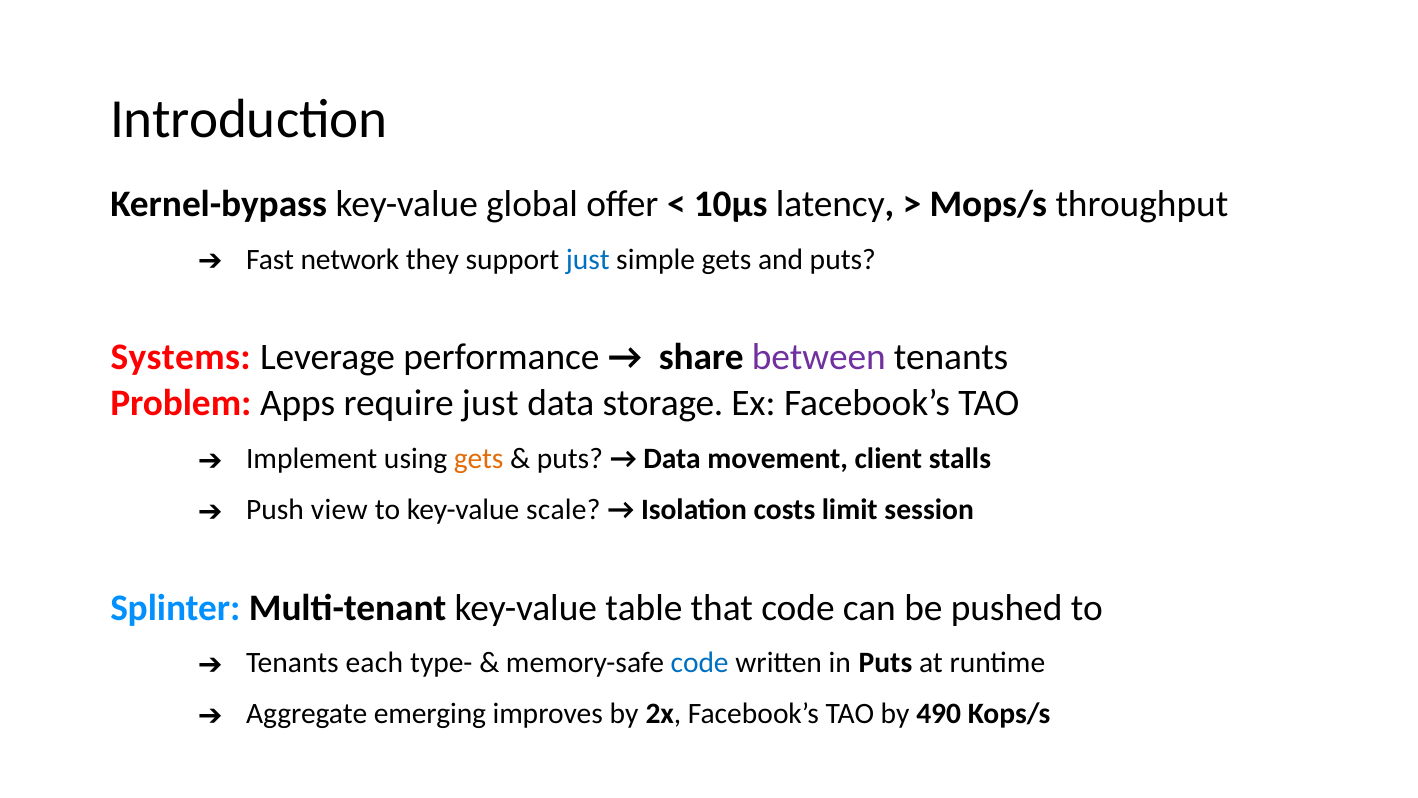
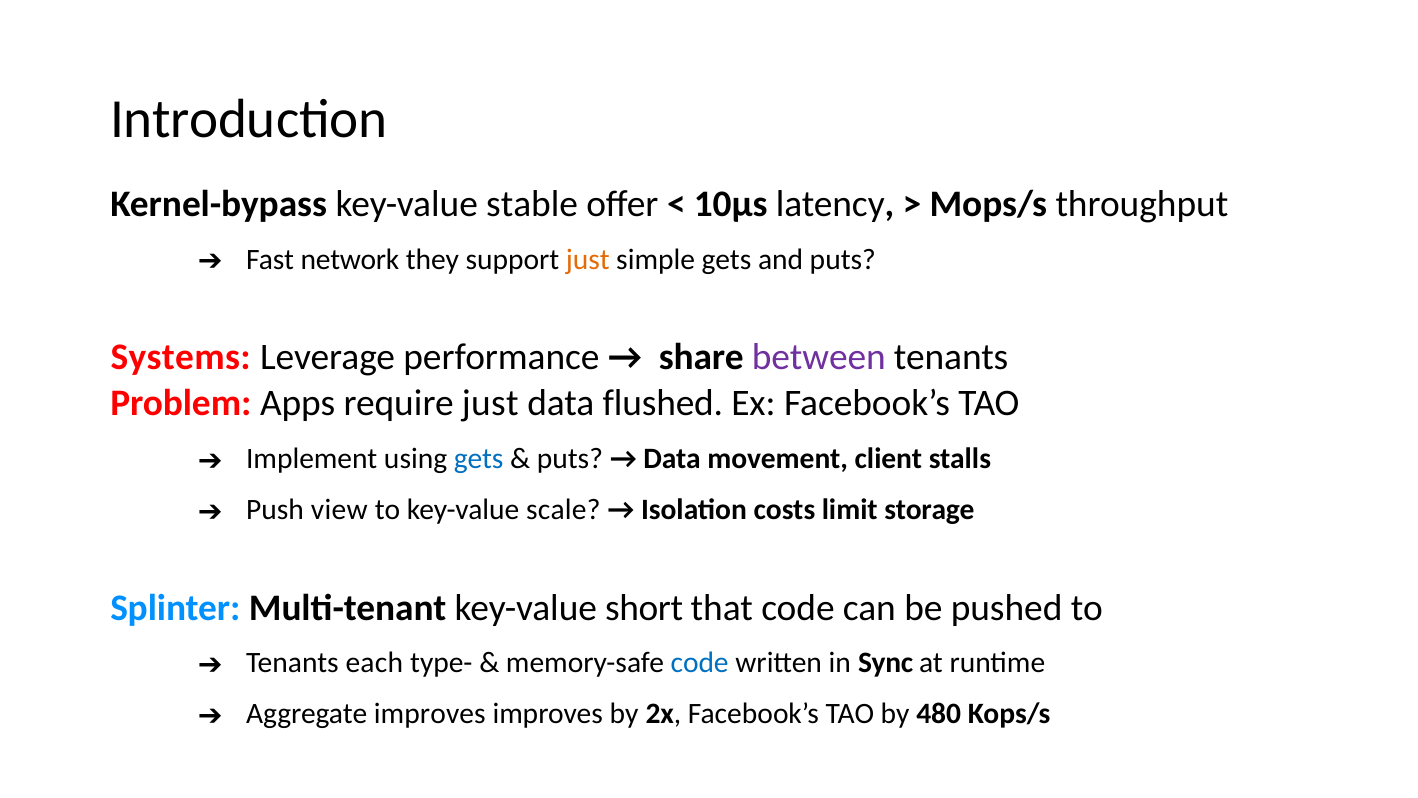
global: global -> stable
just at (588, 259) colour: blue -> orange
storage: storage -> flushed
gets at (479, 459) colour: orange -> blue
session: session -> storage
table: table -> short
in Puts: Puts -> Sync
Aggregate emerging: emerging -> improves
490: 490 -> 480
